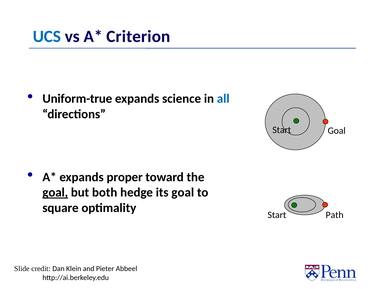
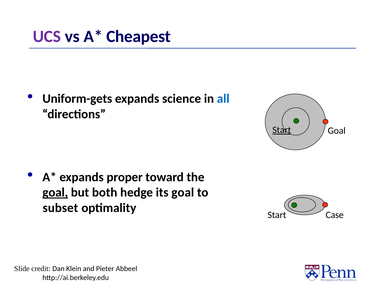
UCS colour: blue -> purple
Criterion: Criterion -> Cheapest
Uniform-true: Uniform-true -> Uniform-gets
Start at (282, 130) underline: none -> present
square: square -> subset
Path: Path -> Case
